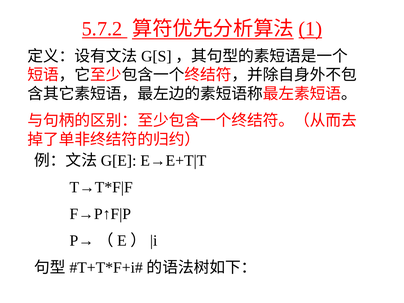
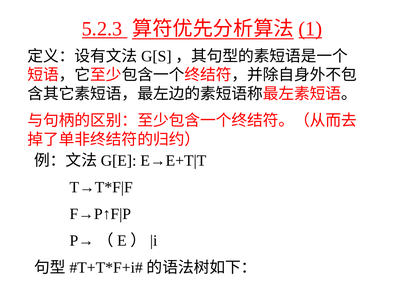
5.7.2: 5.7.2 -> 5.2.3
